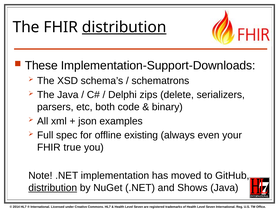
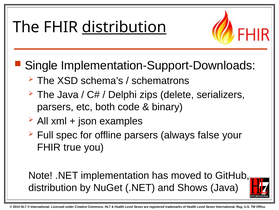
These: These -> Single
offline existing: existing -> parsers
even: even -> false
distribution at (53, 187) underline: present -> none
